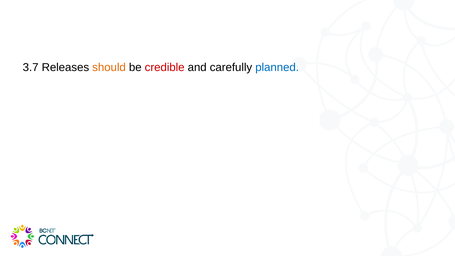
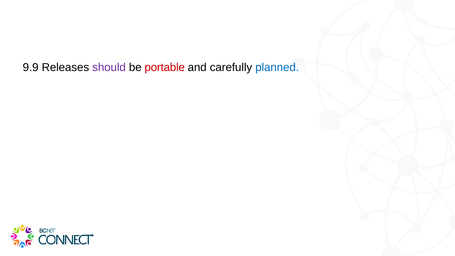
3.7: 3.7 -> 9.9
should colour: orange -> purple
credible: credible -> portable
